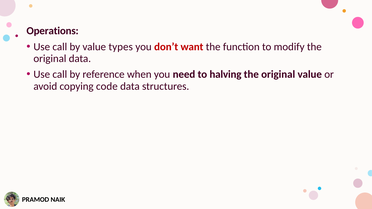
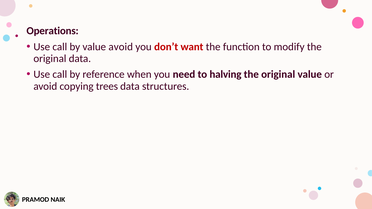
value types: types -> avoid
code: code -> trees
